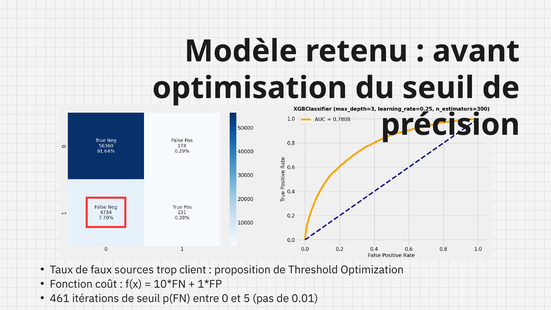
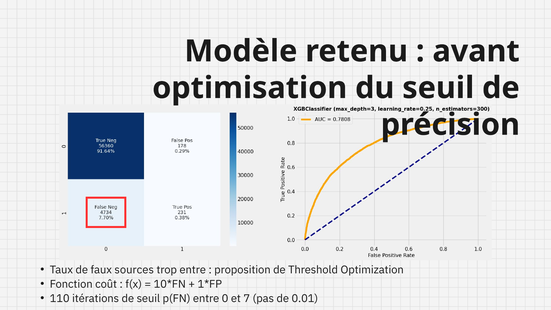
trop client: client -> entre
461: 461 -> 110
5: 5 -> 7
